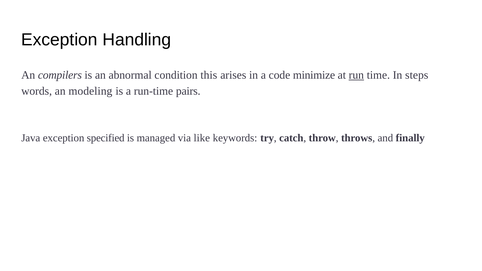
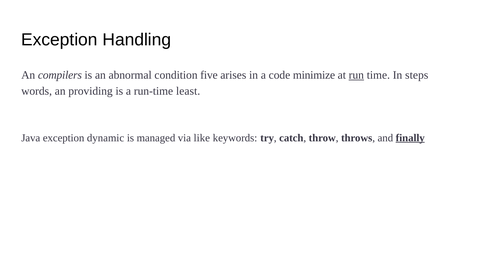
this: this -> five
modeling: modeling -> providing
pairs: pairs -> least
specified: specified -> dynamic
finally underline: none -> present
